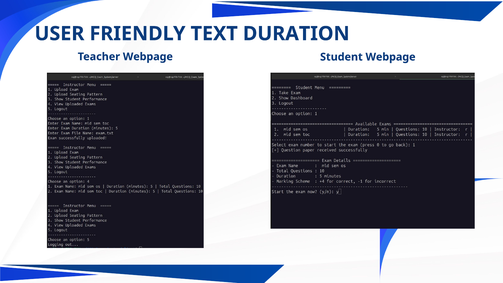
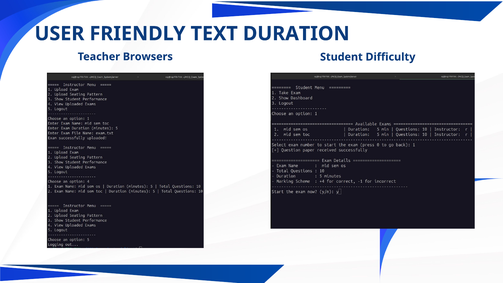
Teacher Webpage: Webpage -> Browsers
Student Webpage: Webpage -> Difficulty
